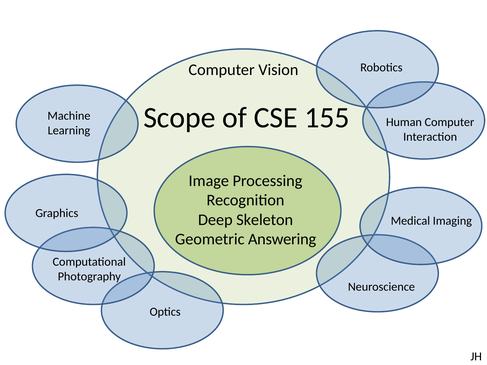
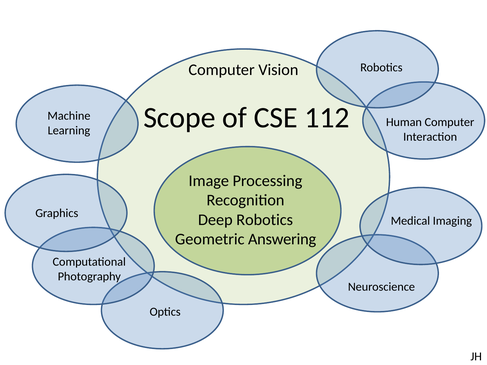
155: 155 -> 112
Deep Skeleton: Skeleton -> Robotics
